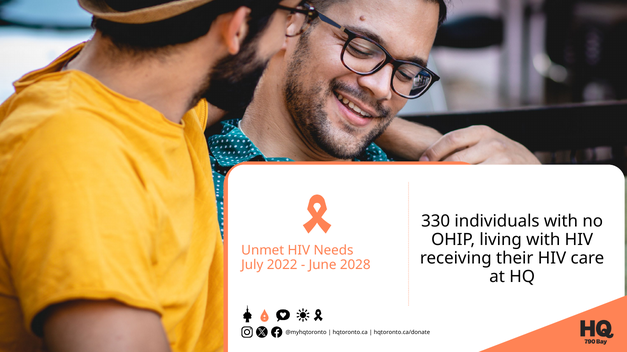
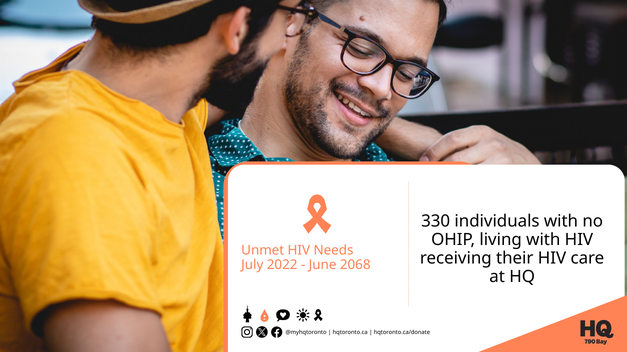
2028: 2028 -> 2068
